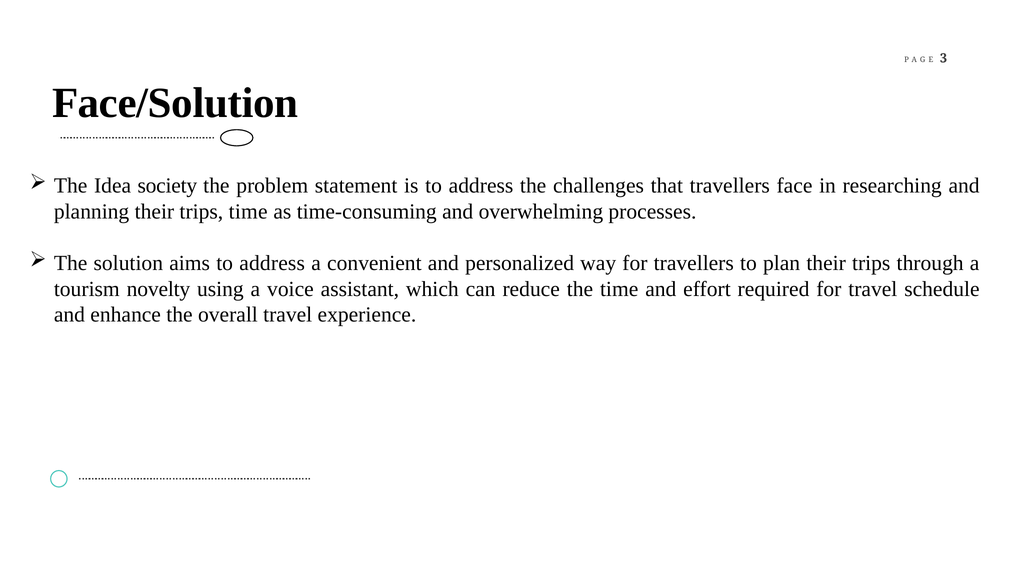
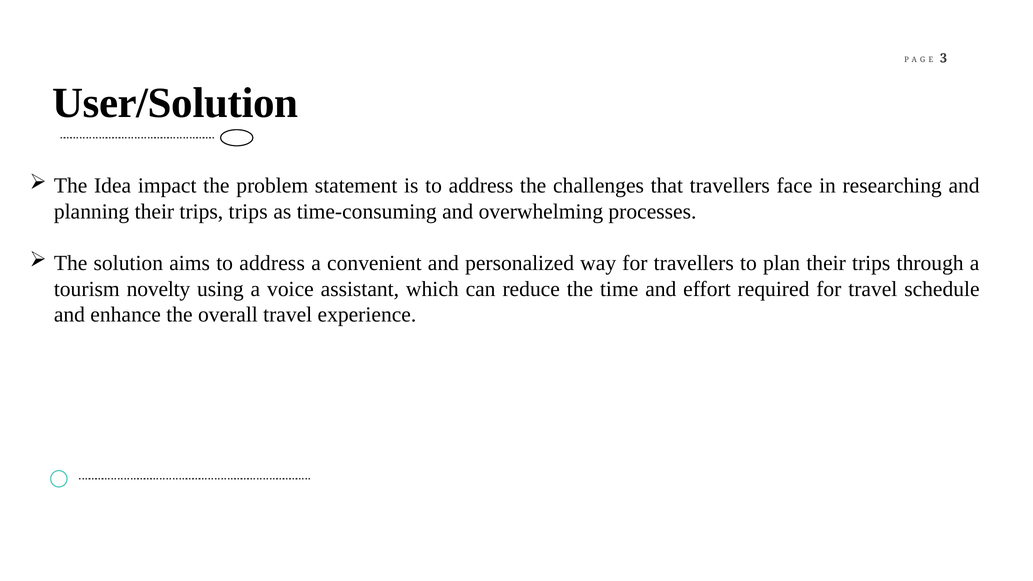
Face/Solution: Face/Solution -> User/Solution
society: society -> impact
trips time: time -> trips
